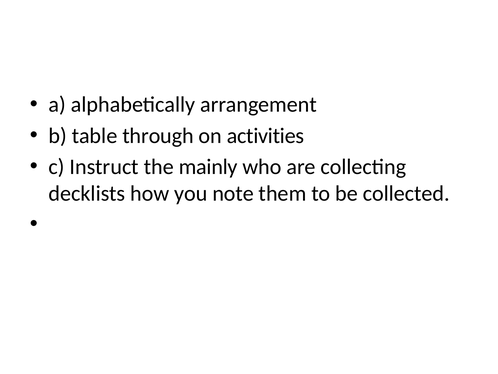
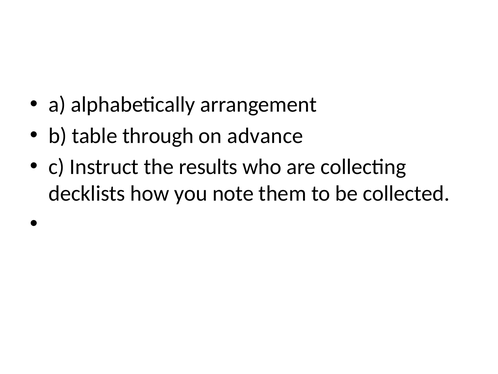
activities: activities -> advance
mainly: mainly -> results
